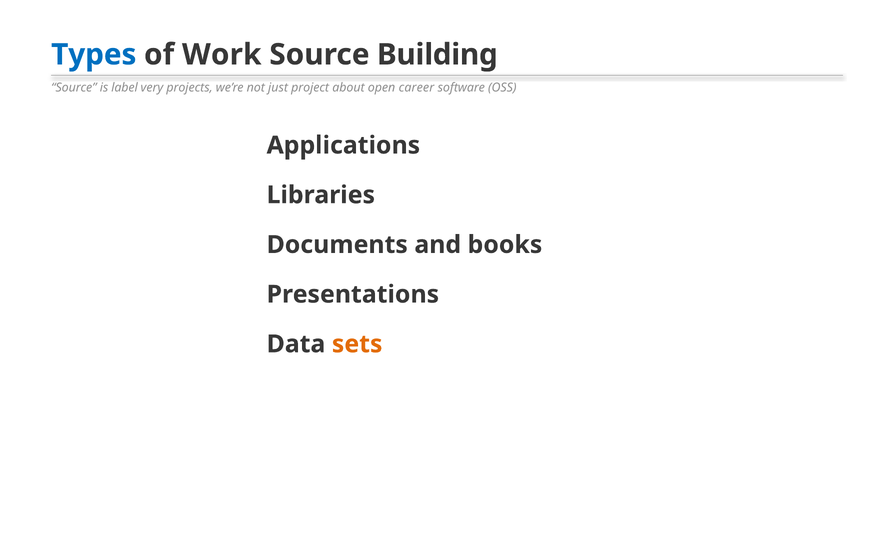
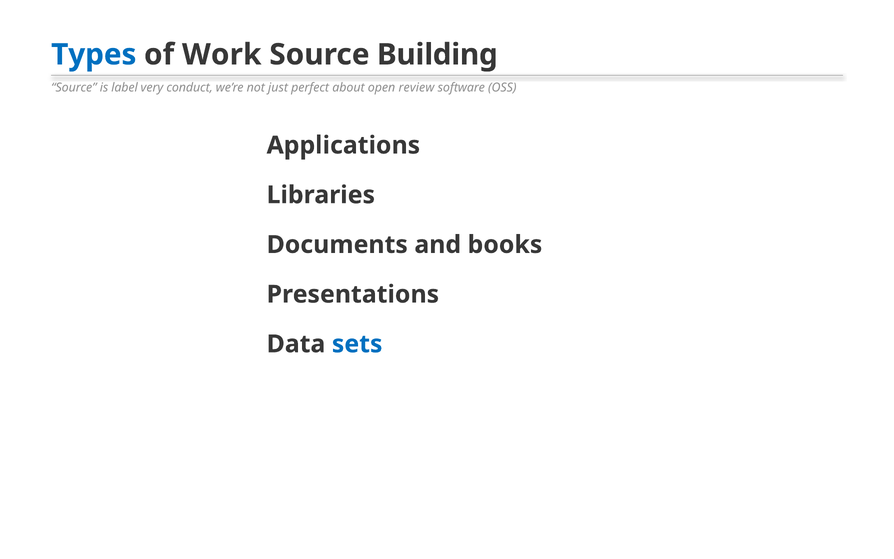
projects: projects -> conduct
project: project -> perfect
career: career -> review
sets colour: orange -> blue
